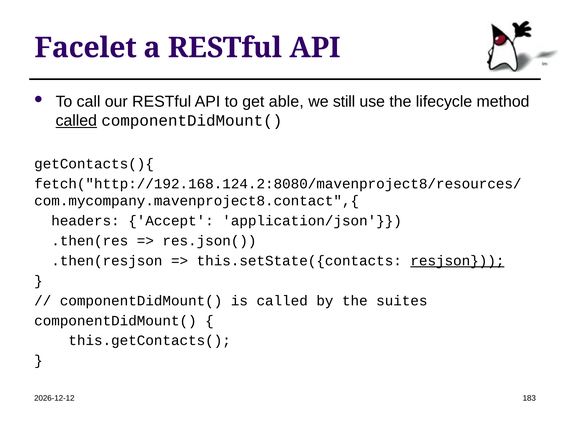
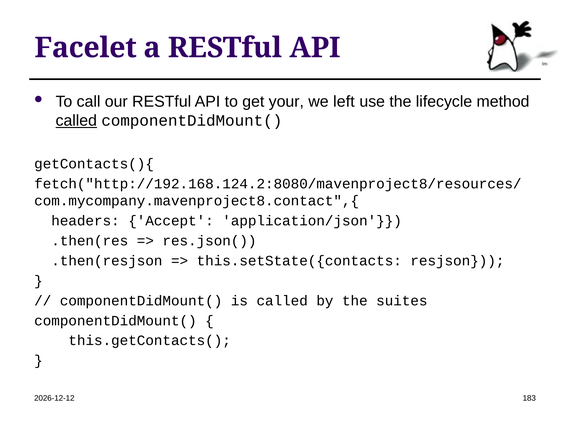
able: able -> your
still: still -> left
resjson underline: present -> none
